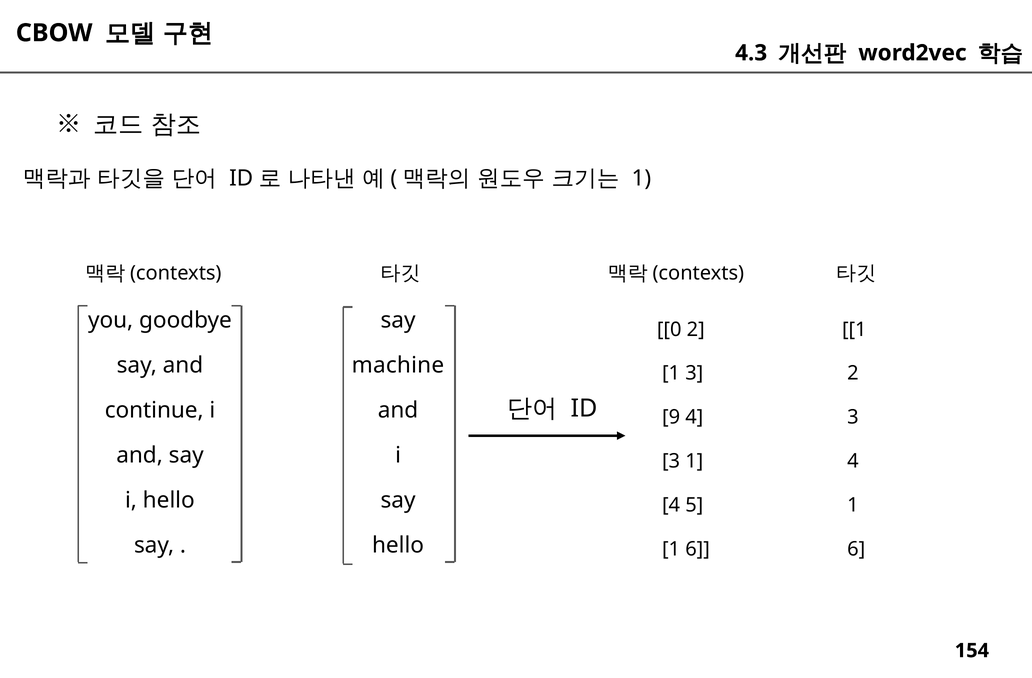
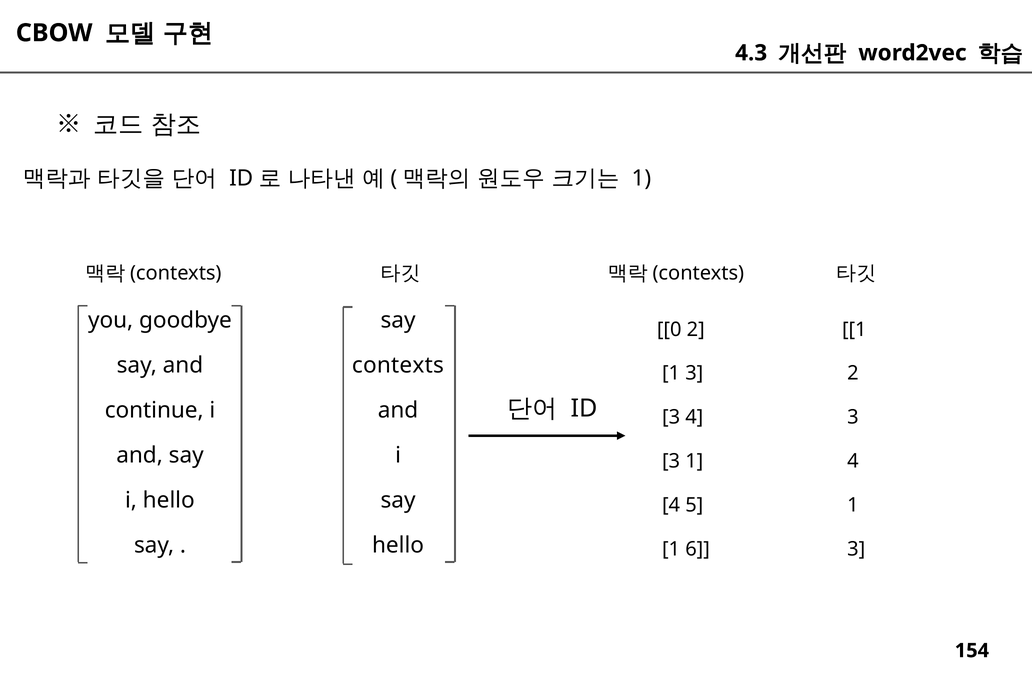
machine: machine -> contexts
9 at (671, 417): 9 -> 3
6 at (856, 549): 6 -> 3
